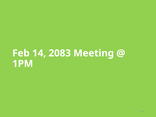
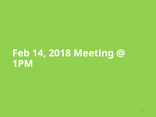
2083: 2083 -> 2018
